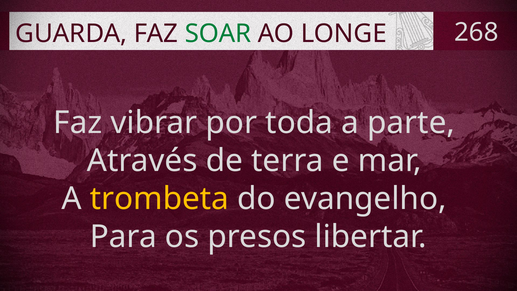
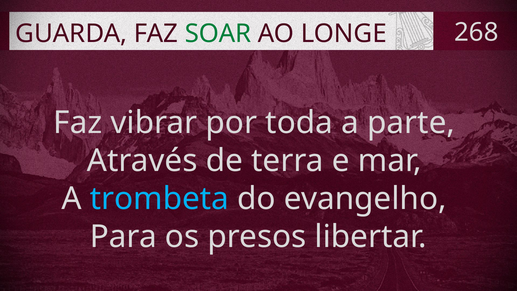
trombeta colour: yellow -> light blue
